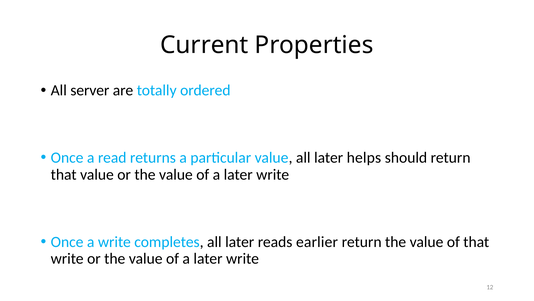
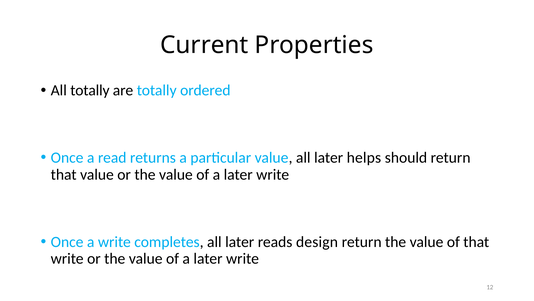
All server: server -> totally
earlier: earlier -> design
